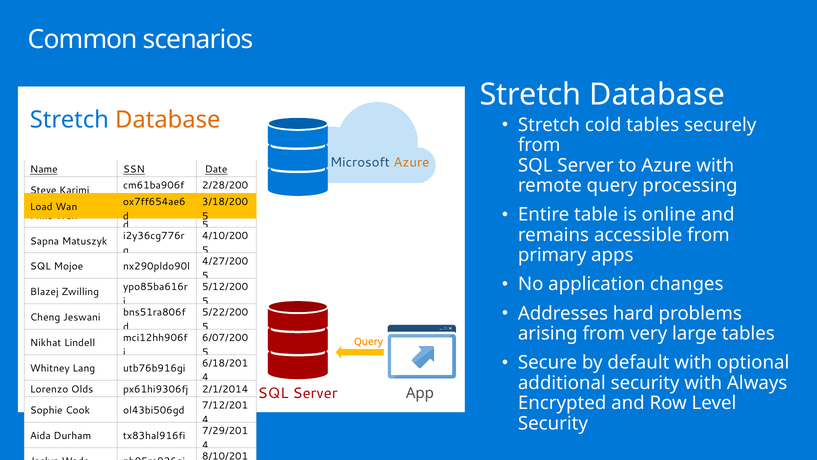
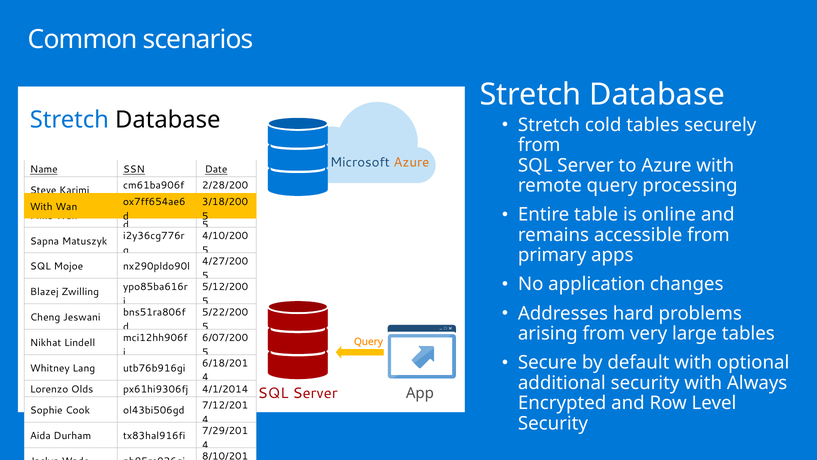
Database at (168, 120) colour: orange -> black
Load at (41, 207): Load -> With
2/1/2014: 2/1/2014 -> 4/1/2014
